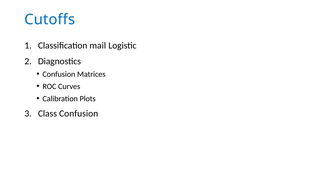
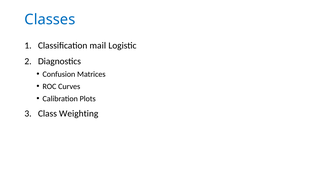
Cutoffs: Cutoffs -> Classes
Class Confusion: Confusion -> Weighting
